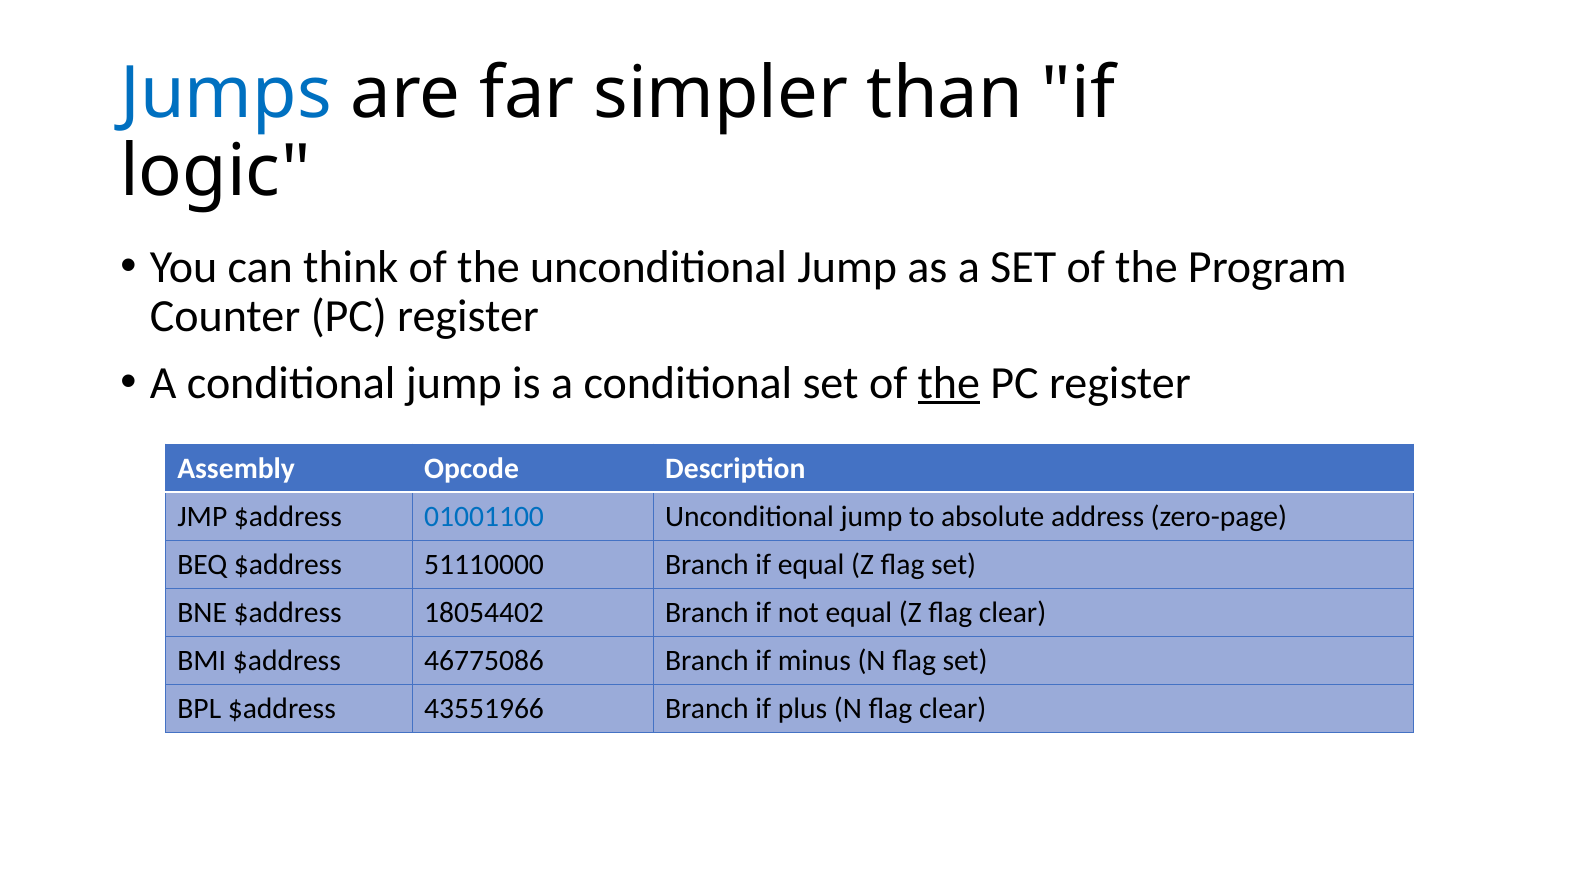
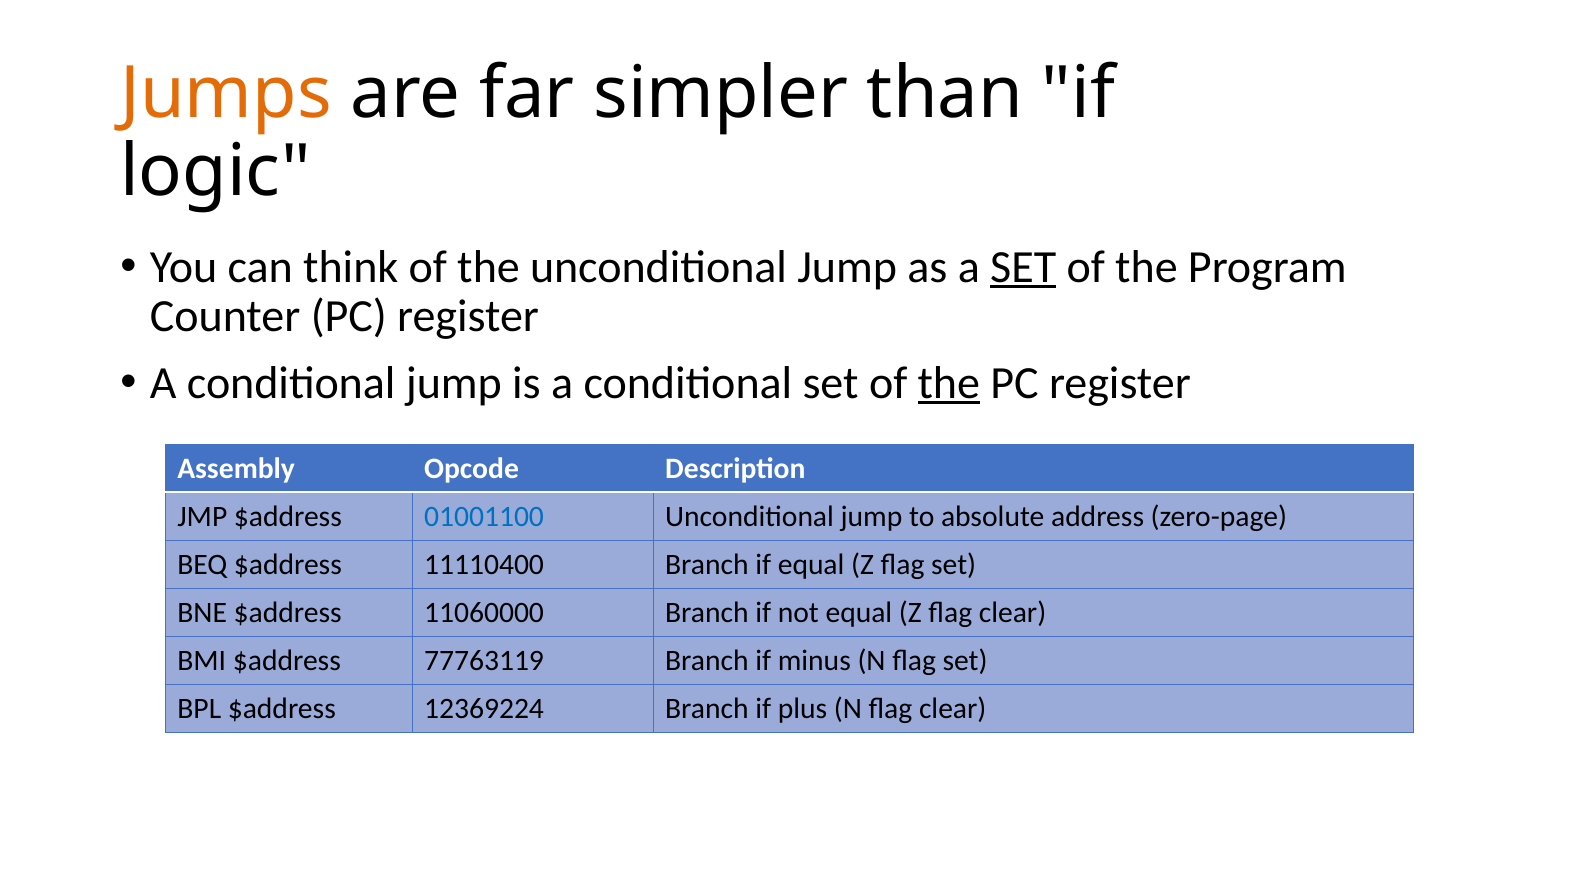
Jumps colour: blue -> orange
SET at (1023, 267) underline: none -> present
51110000: 51110000 -> 11110400
18054402: 18054402 -> 11060000
46775086: 46775086 -> 77763119
43551966: 43551966 -> 12369224
